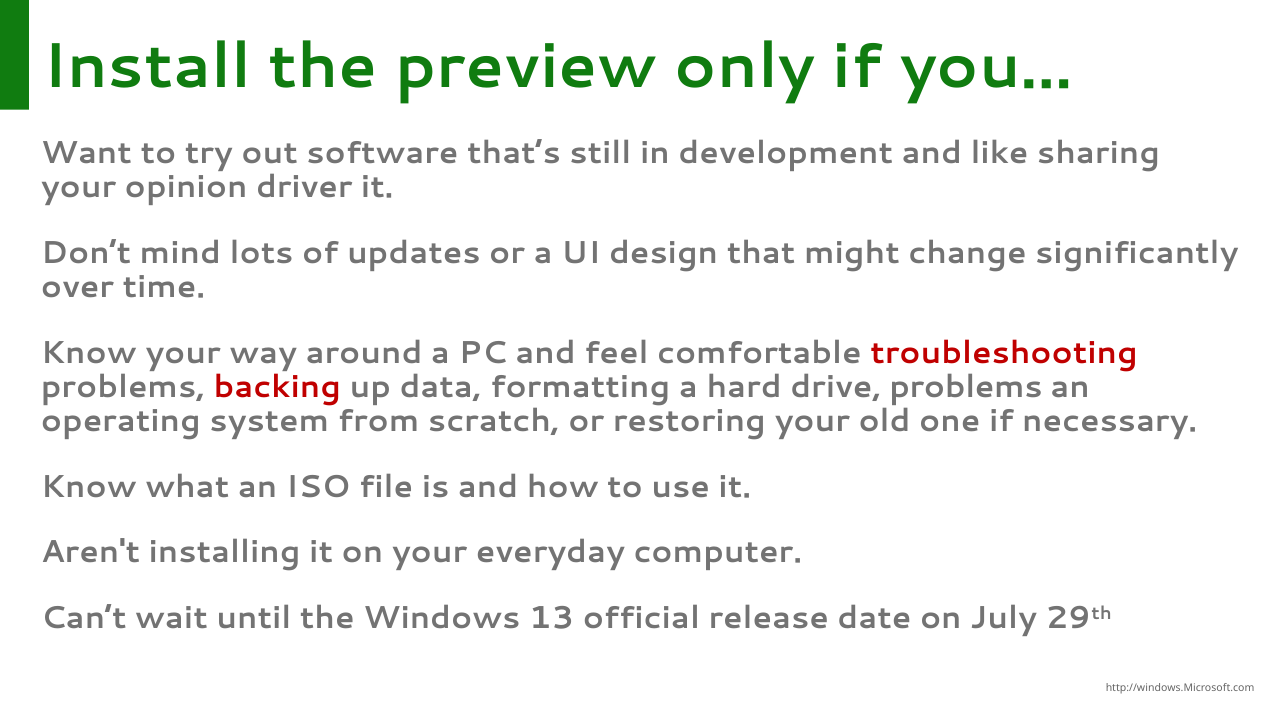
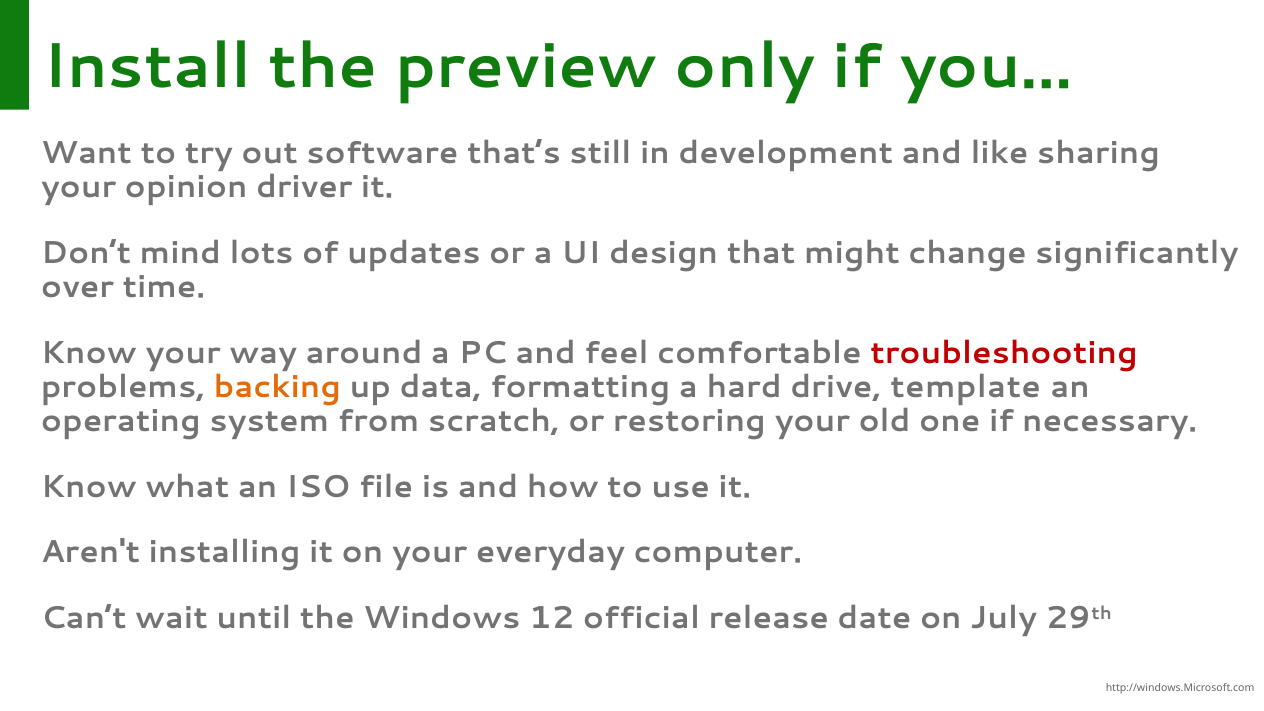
backing colour: red -> orange
drive problems: problems -> template
13: 13 -> 12
